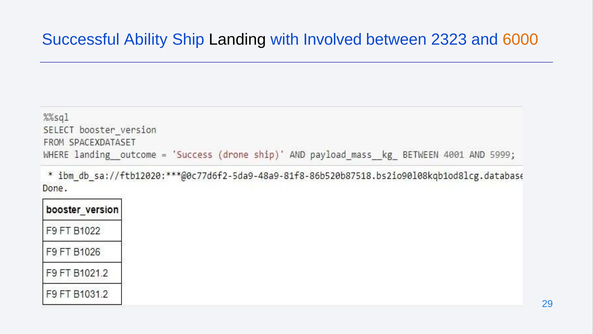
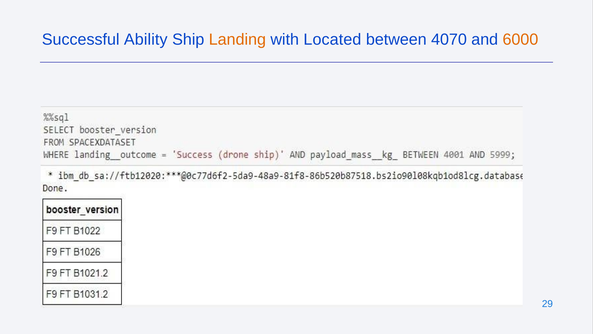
Landing colour: black -> orange
Involved: Involved -> Located
2323: 2323 -> 4070
